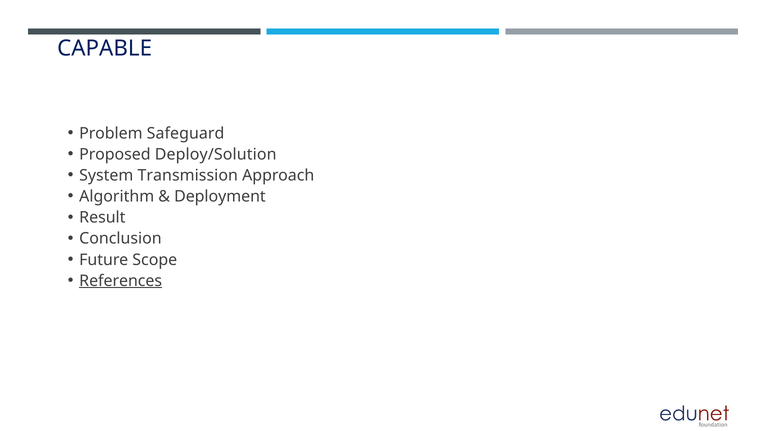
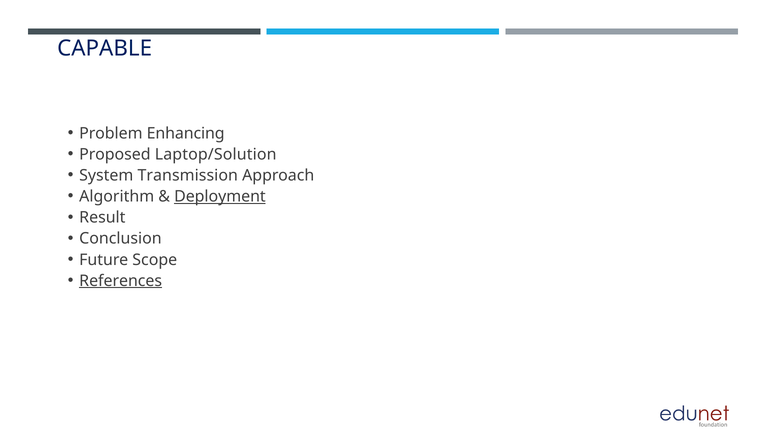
Safeguard: Safeguard -> Enhancing
Deploy/Solution: Deploy/Solution -> Laptop/Solution
Deployment underline: none -> present
